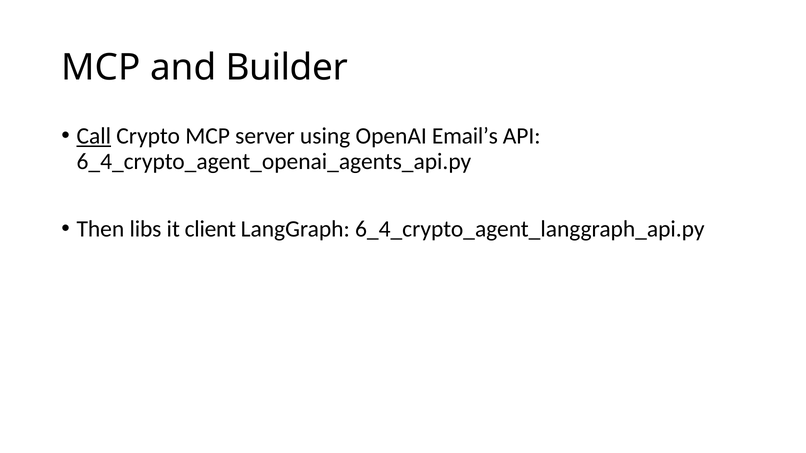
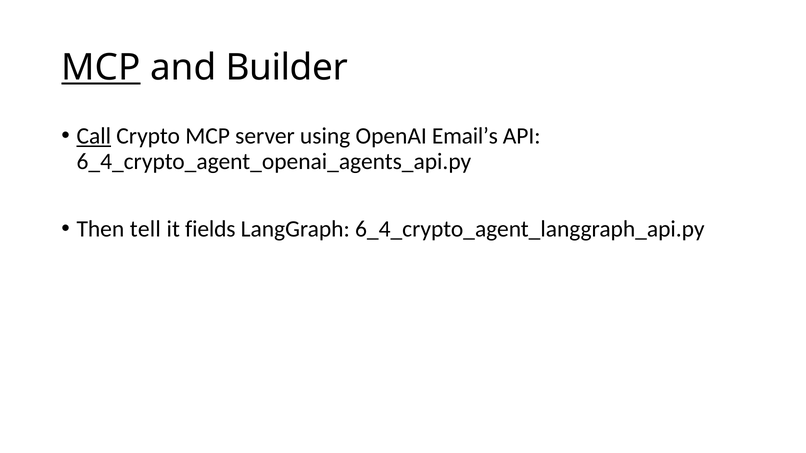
MCP at (101, 68) underline: none -> present
libs: libs -> tell
client: client -> fields
